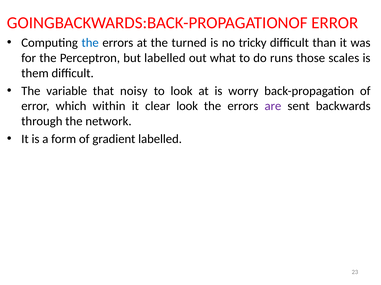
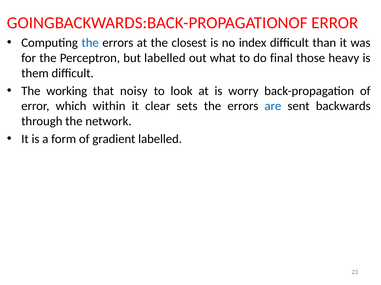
turned: turned -> closest
tricky: tricky -> index
runs: runs -> final
scales: scales -> heavy
variable: variable -> working
clear look: look -> sets
are colour: purple -> blue
